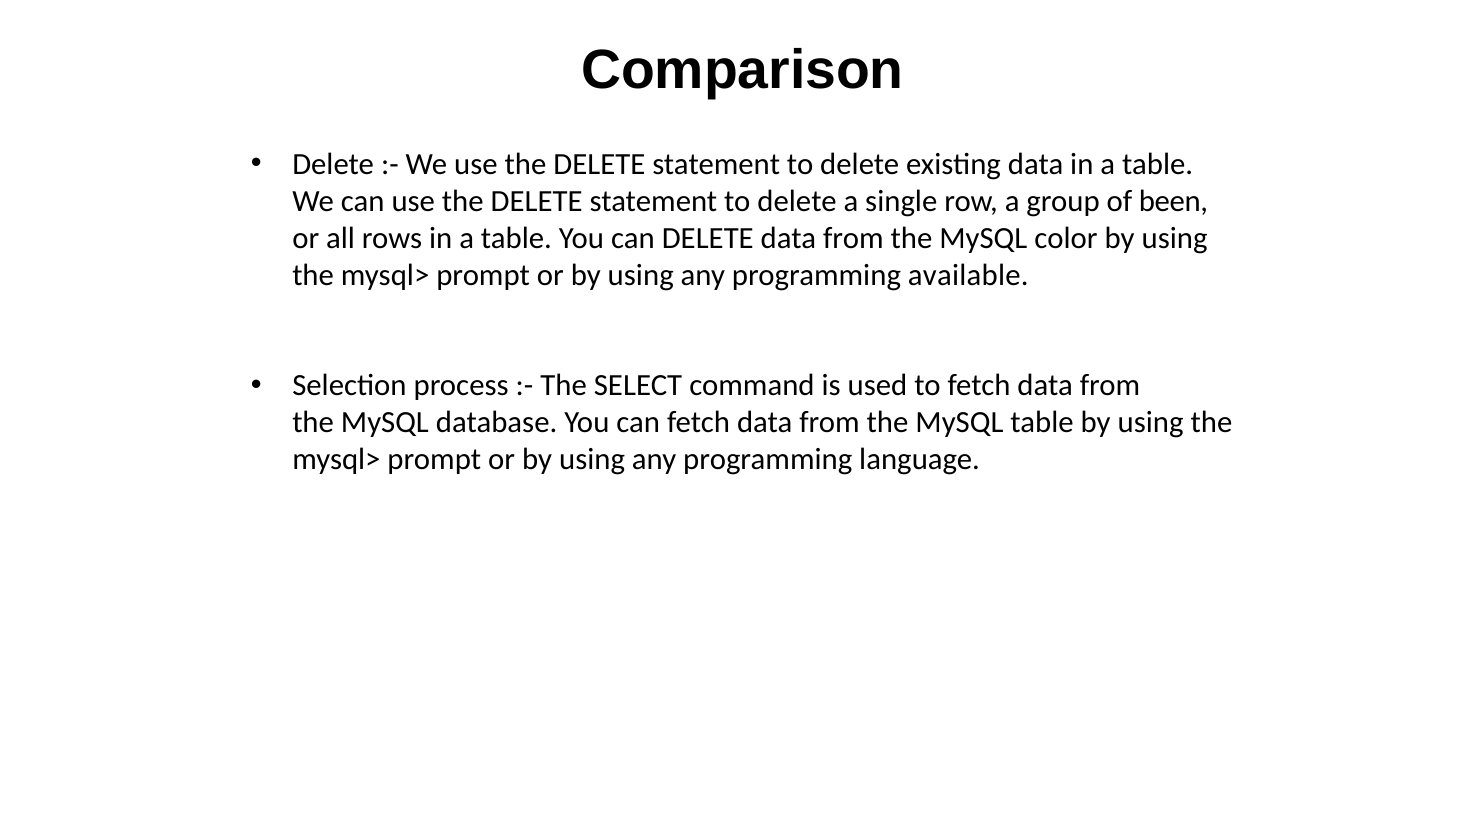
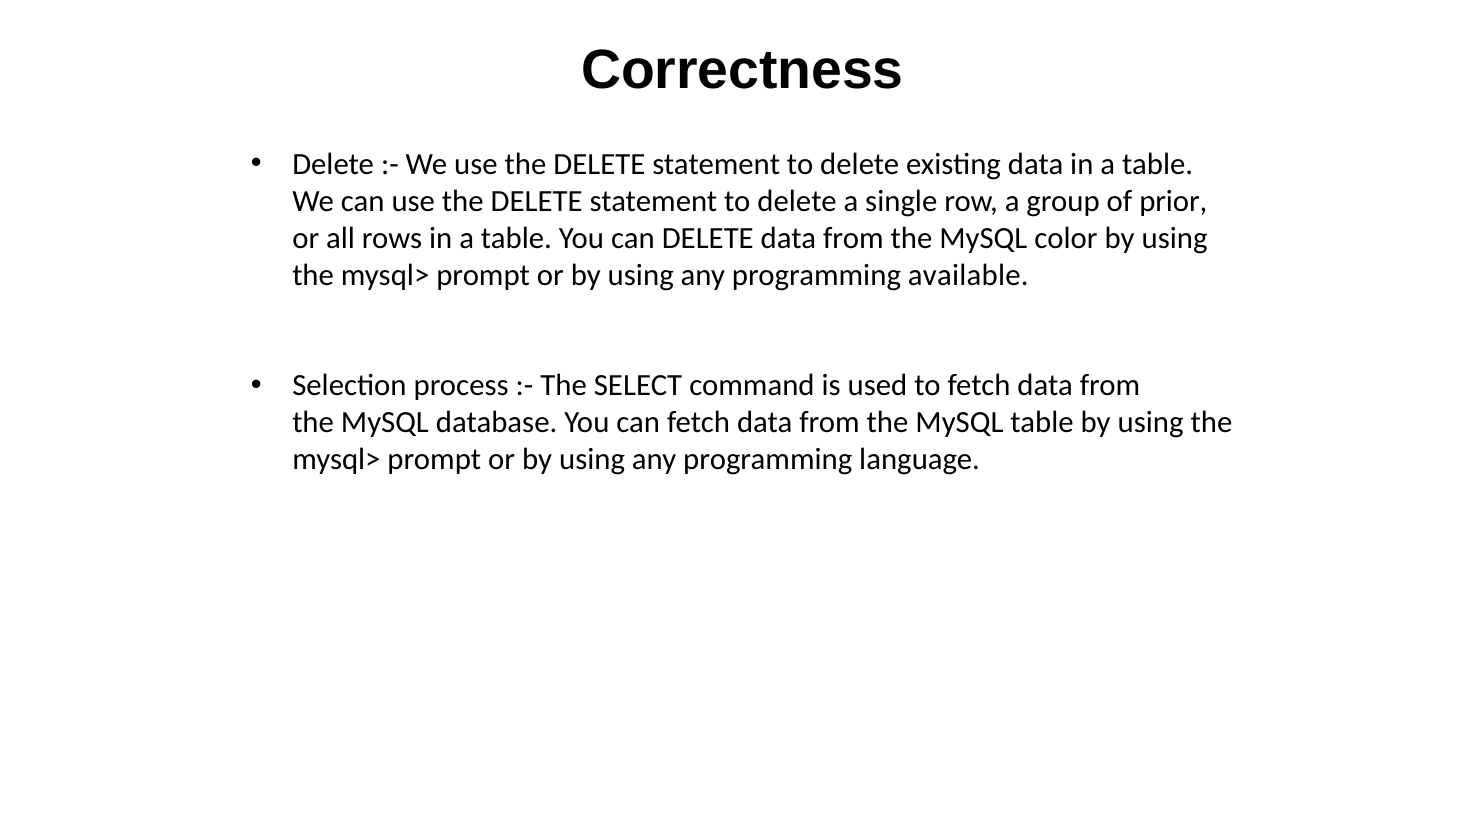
Comparison: Comparison -> Correctness
been: been -> prior
